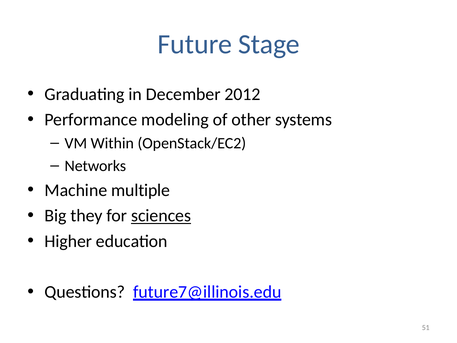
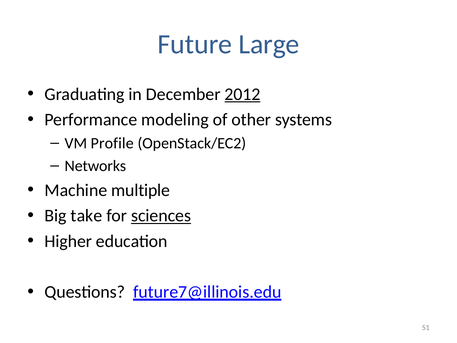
Stage: Stage -> Large
2012 underline: none -> present
Within: Within -> Profile
they: they -> take
